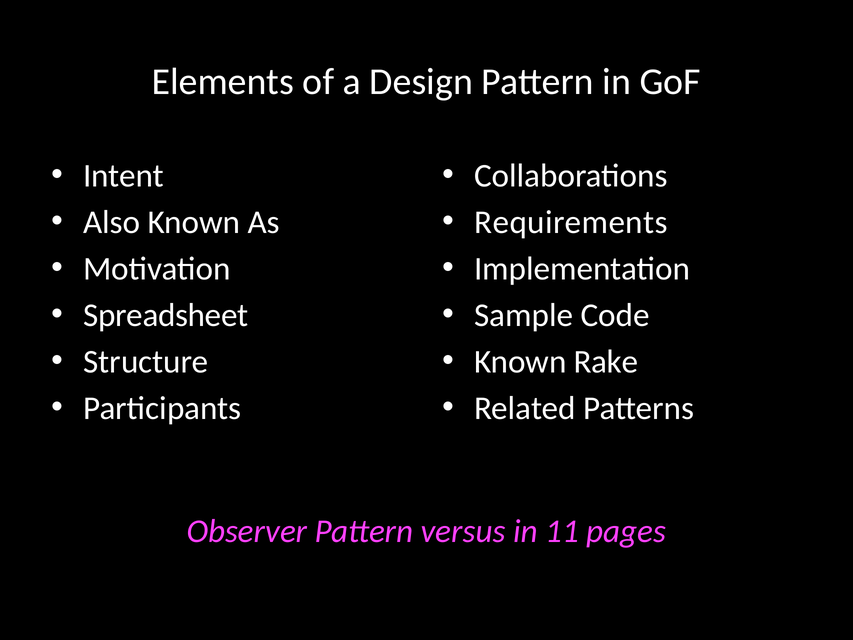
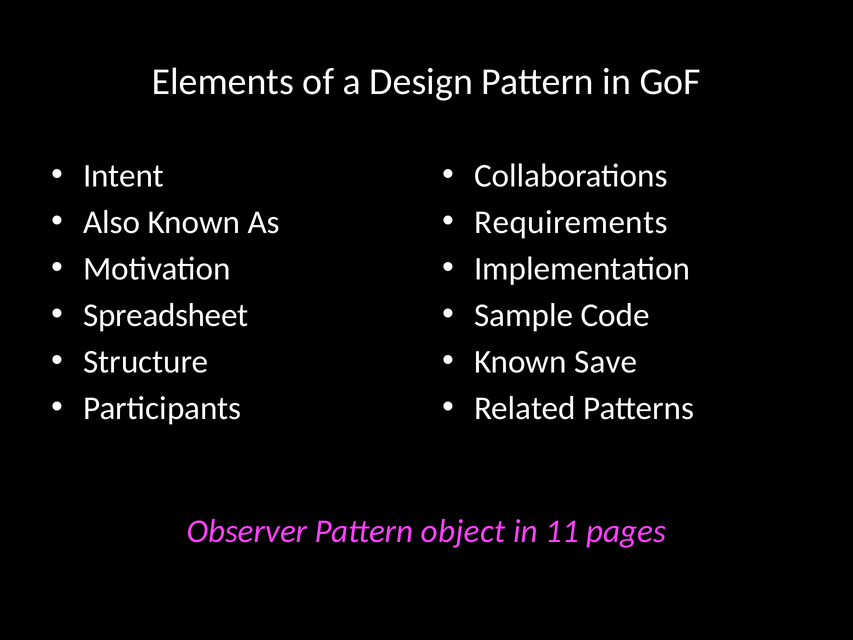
Rake: Rake -> Save
versus: versus -> object
